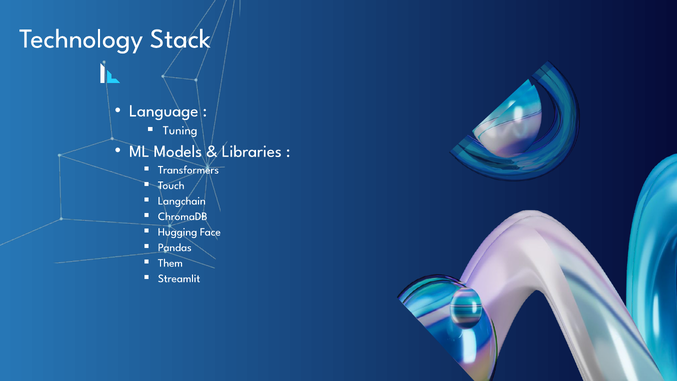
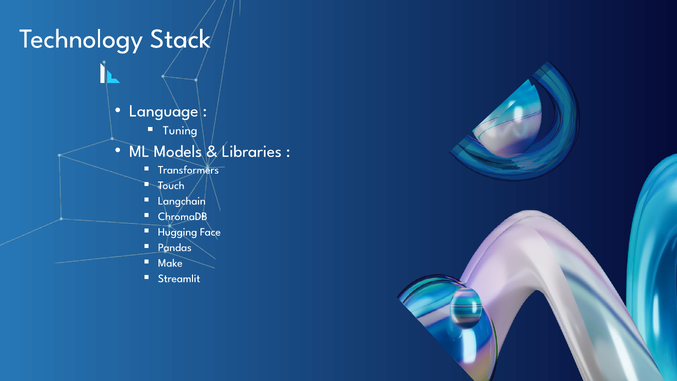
Them: Them -> Make
